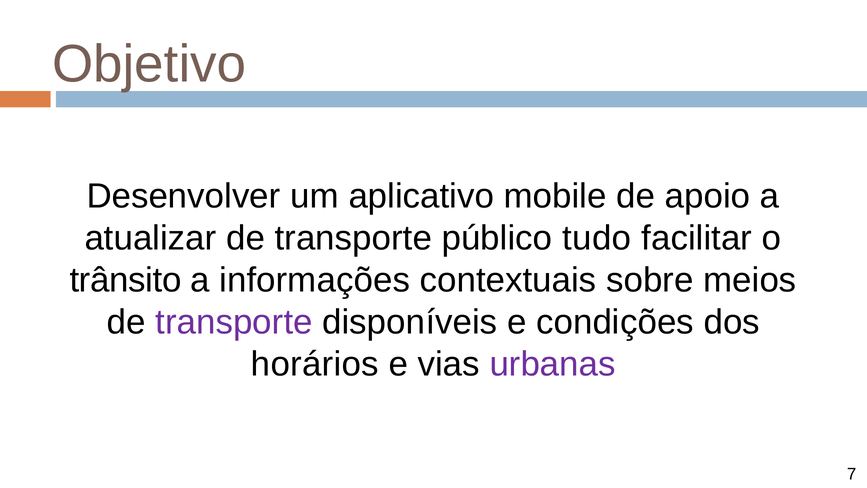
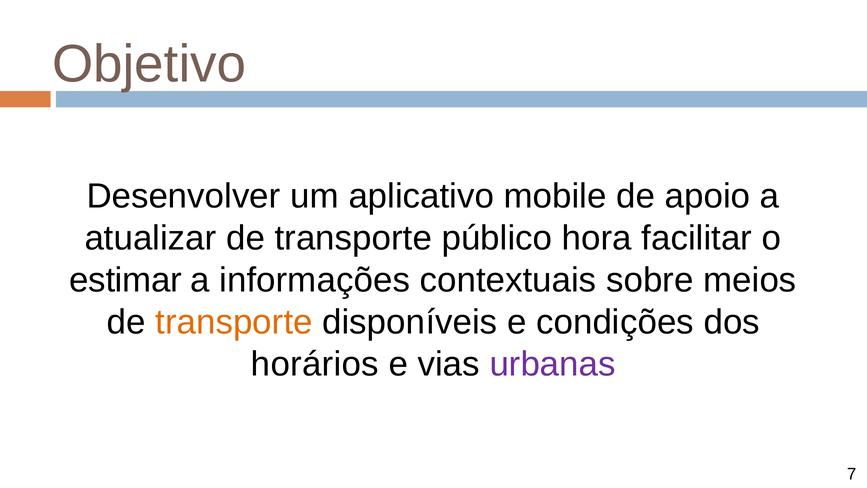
tudo: tudo -> hora
trânsito: trânsito -> estimar
transporte at (234, 322) colour: purple -> orange
